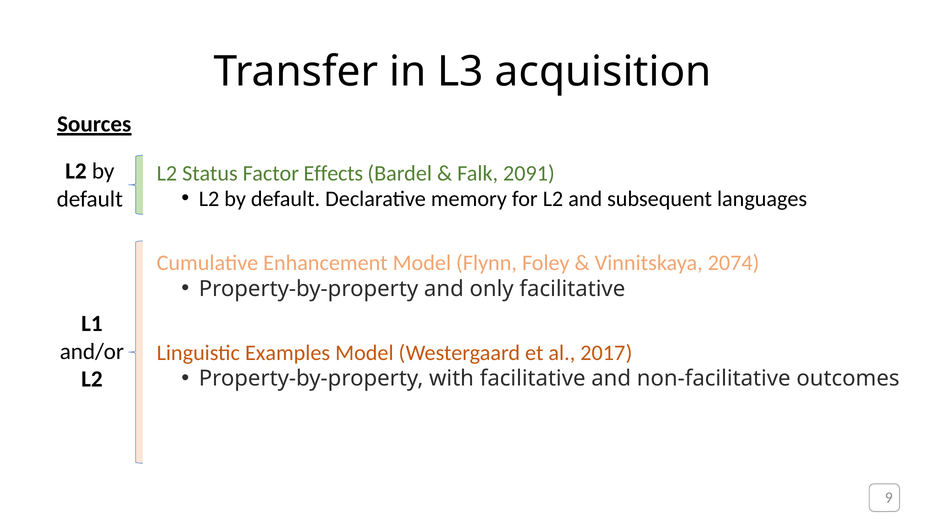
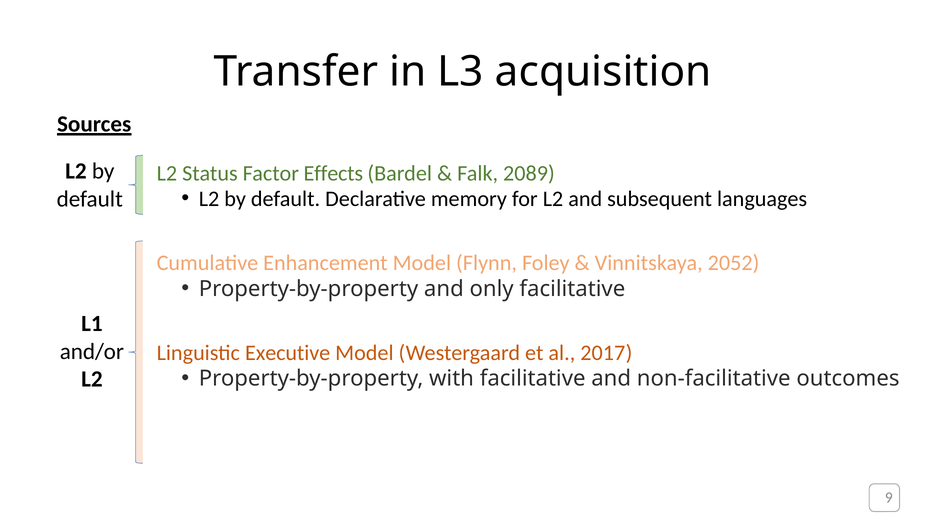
2091: 2091 -> 2089
2074: 2074 -> 2052
Examples: Examples -> Executive
